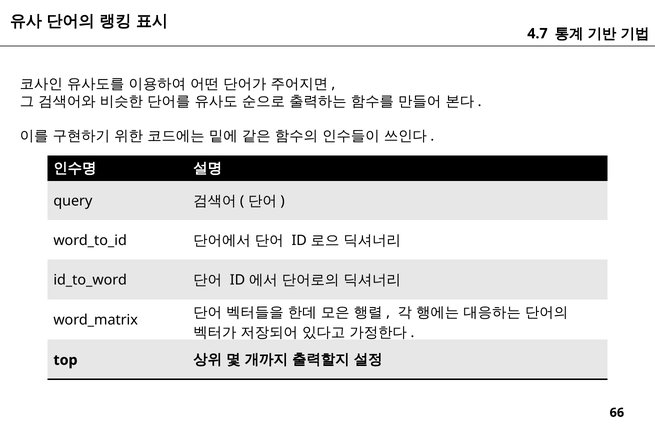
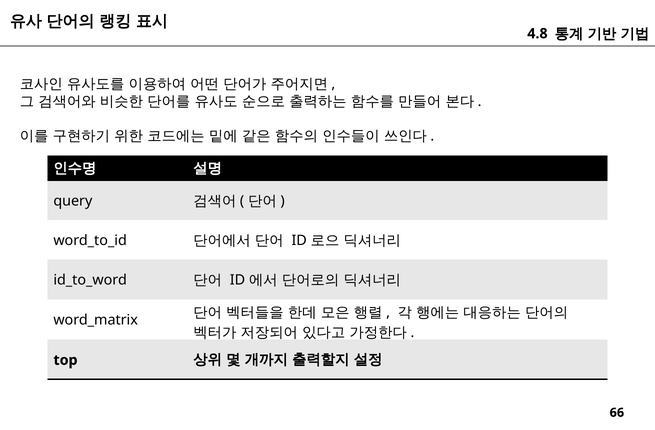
4.7: 4.7 -> 4.8
